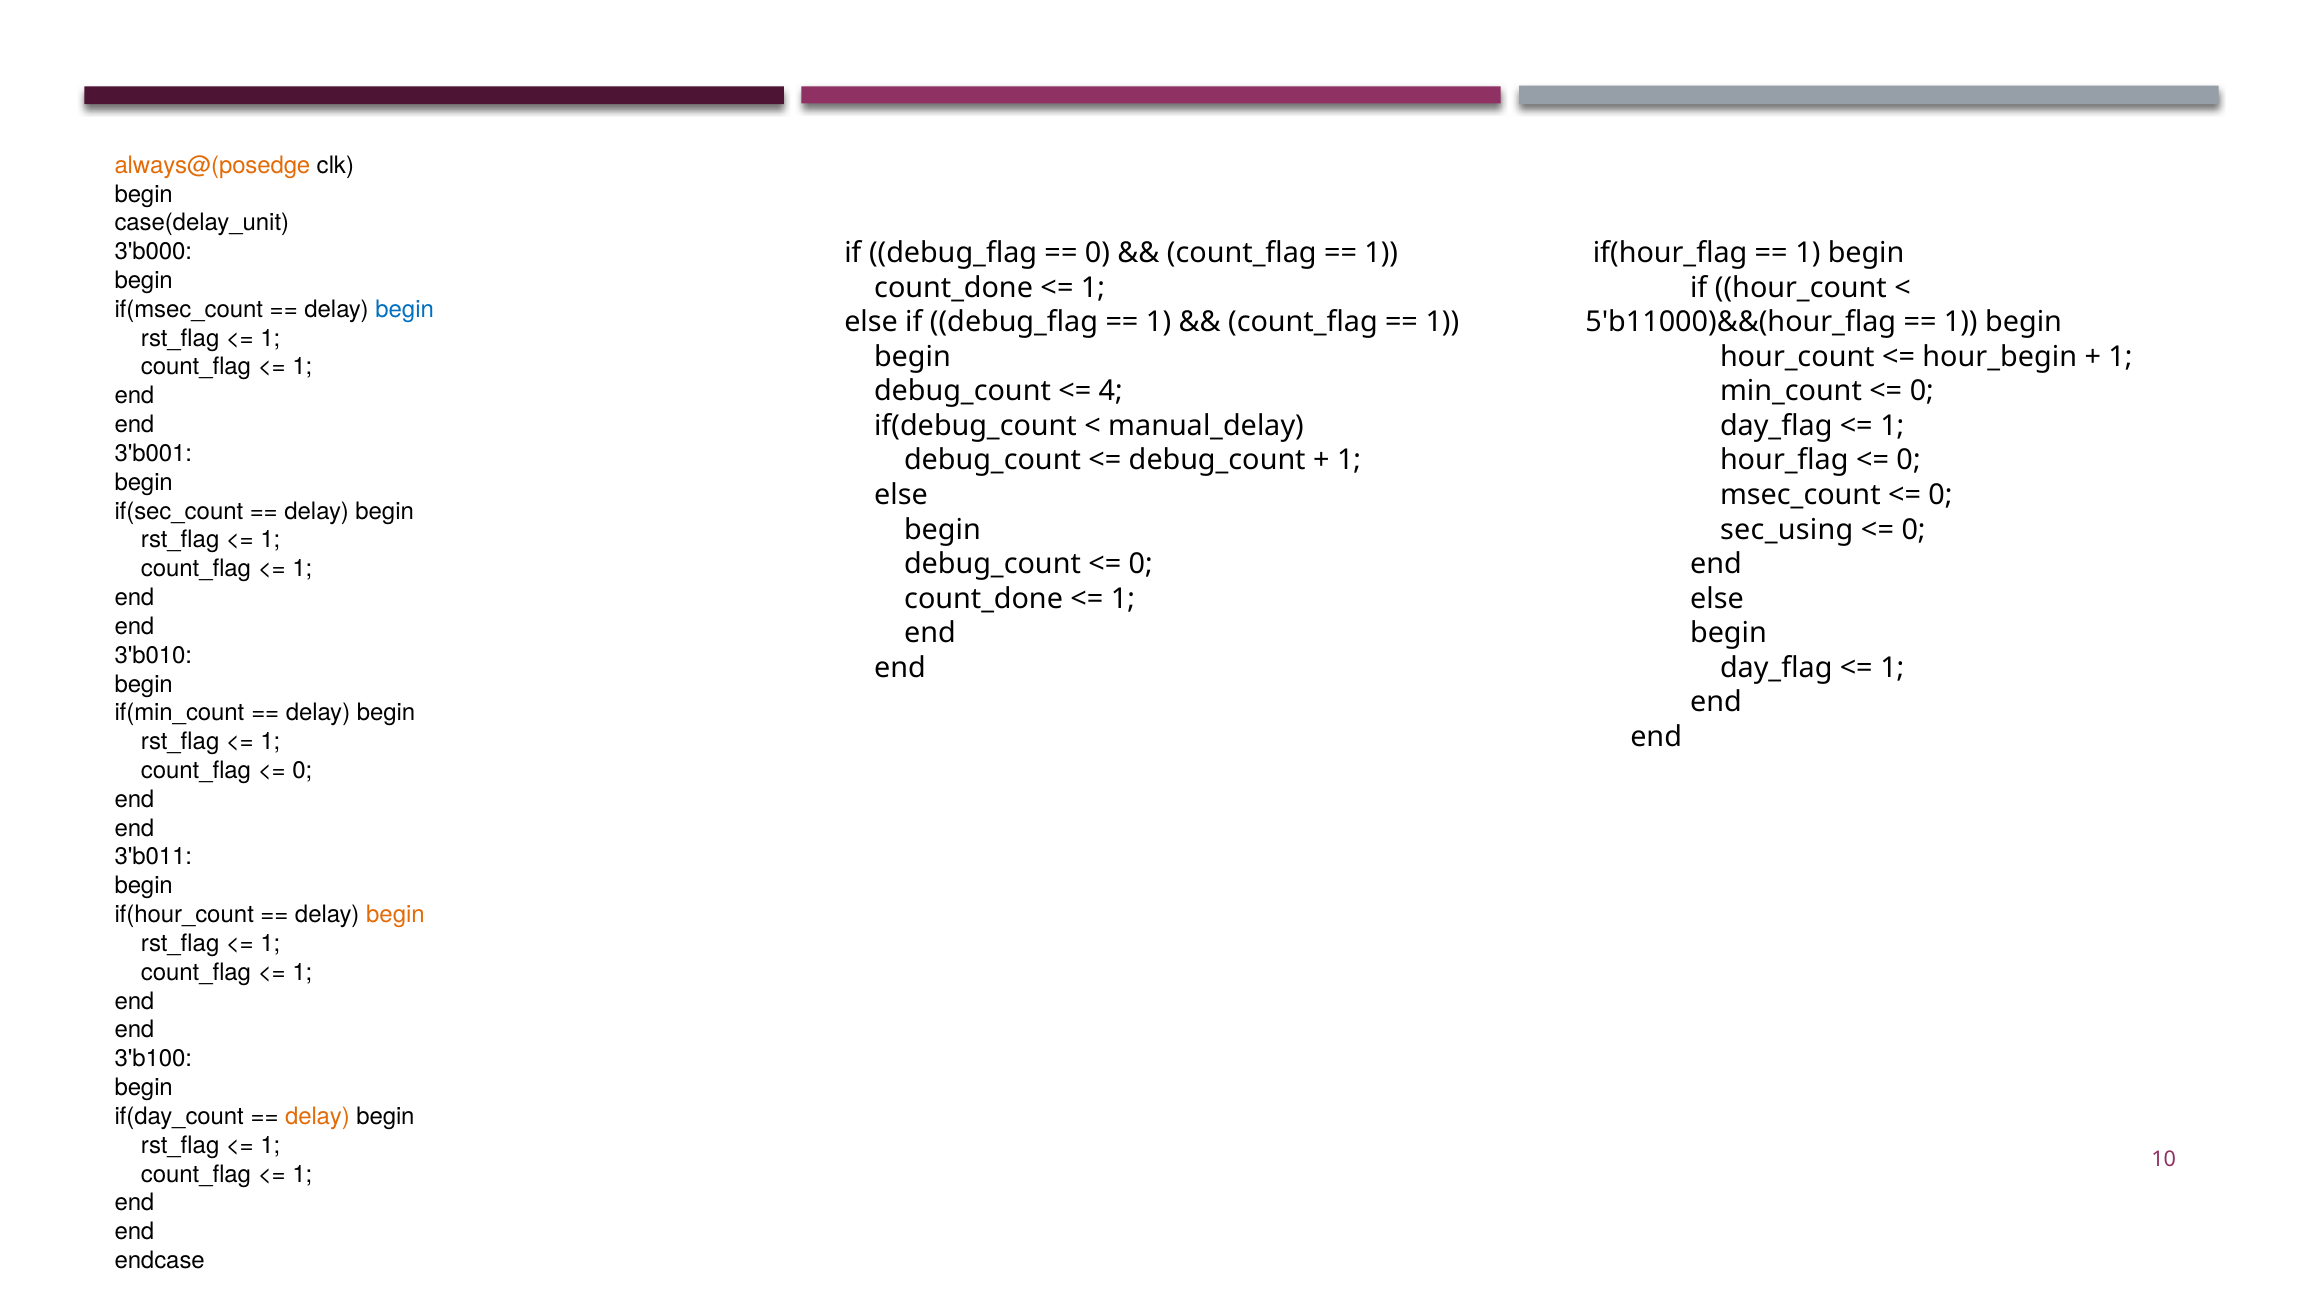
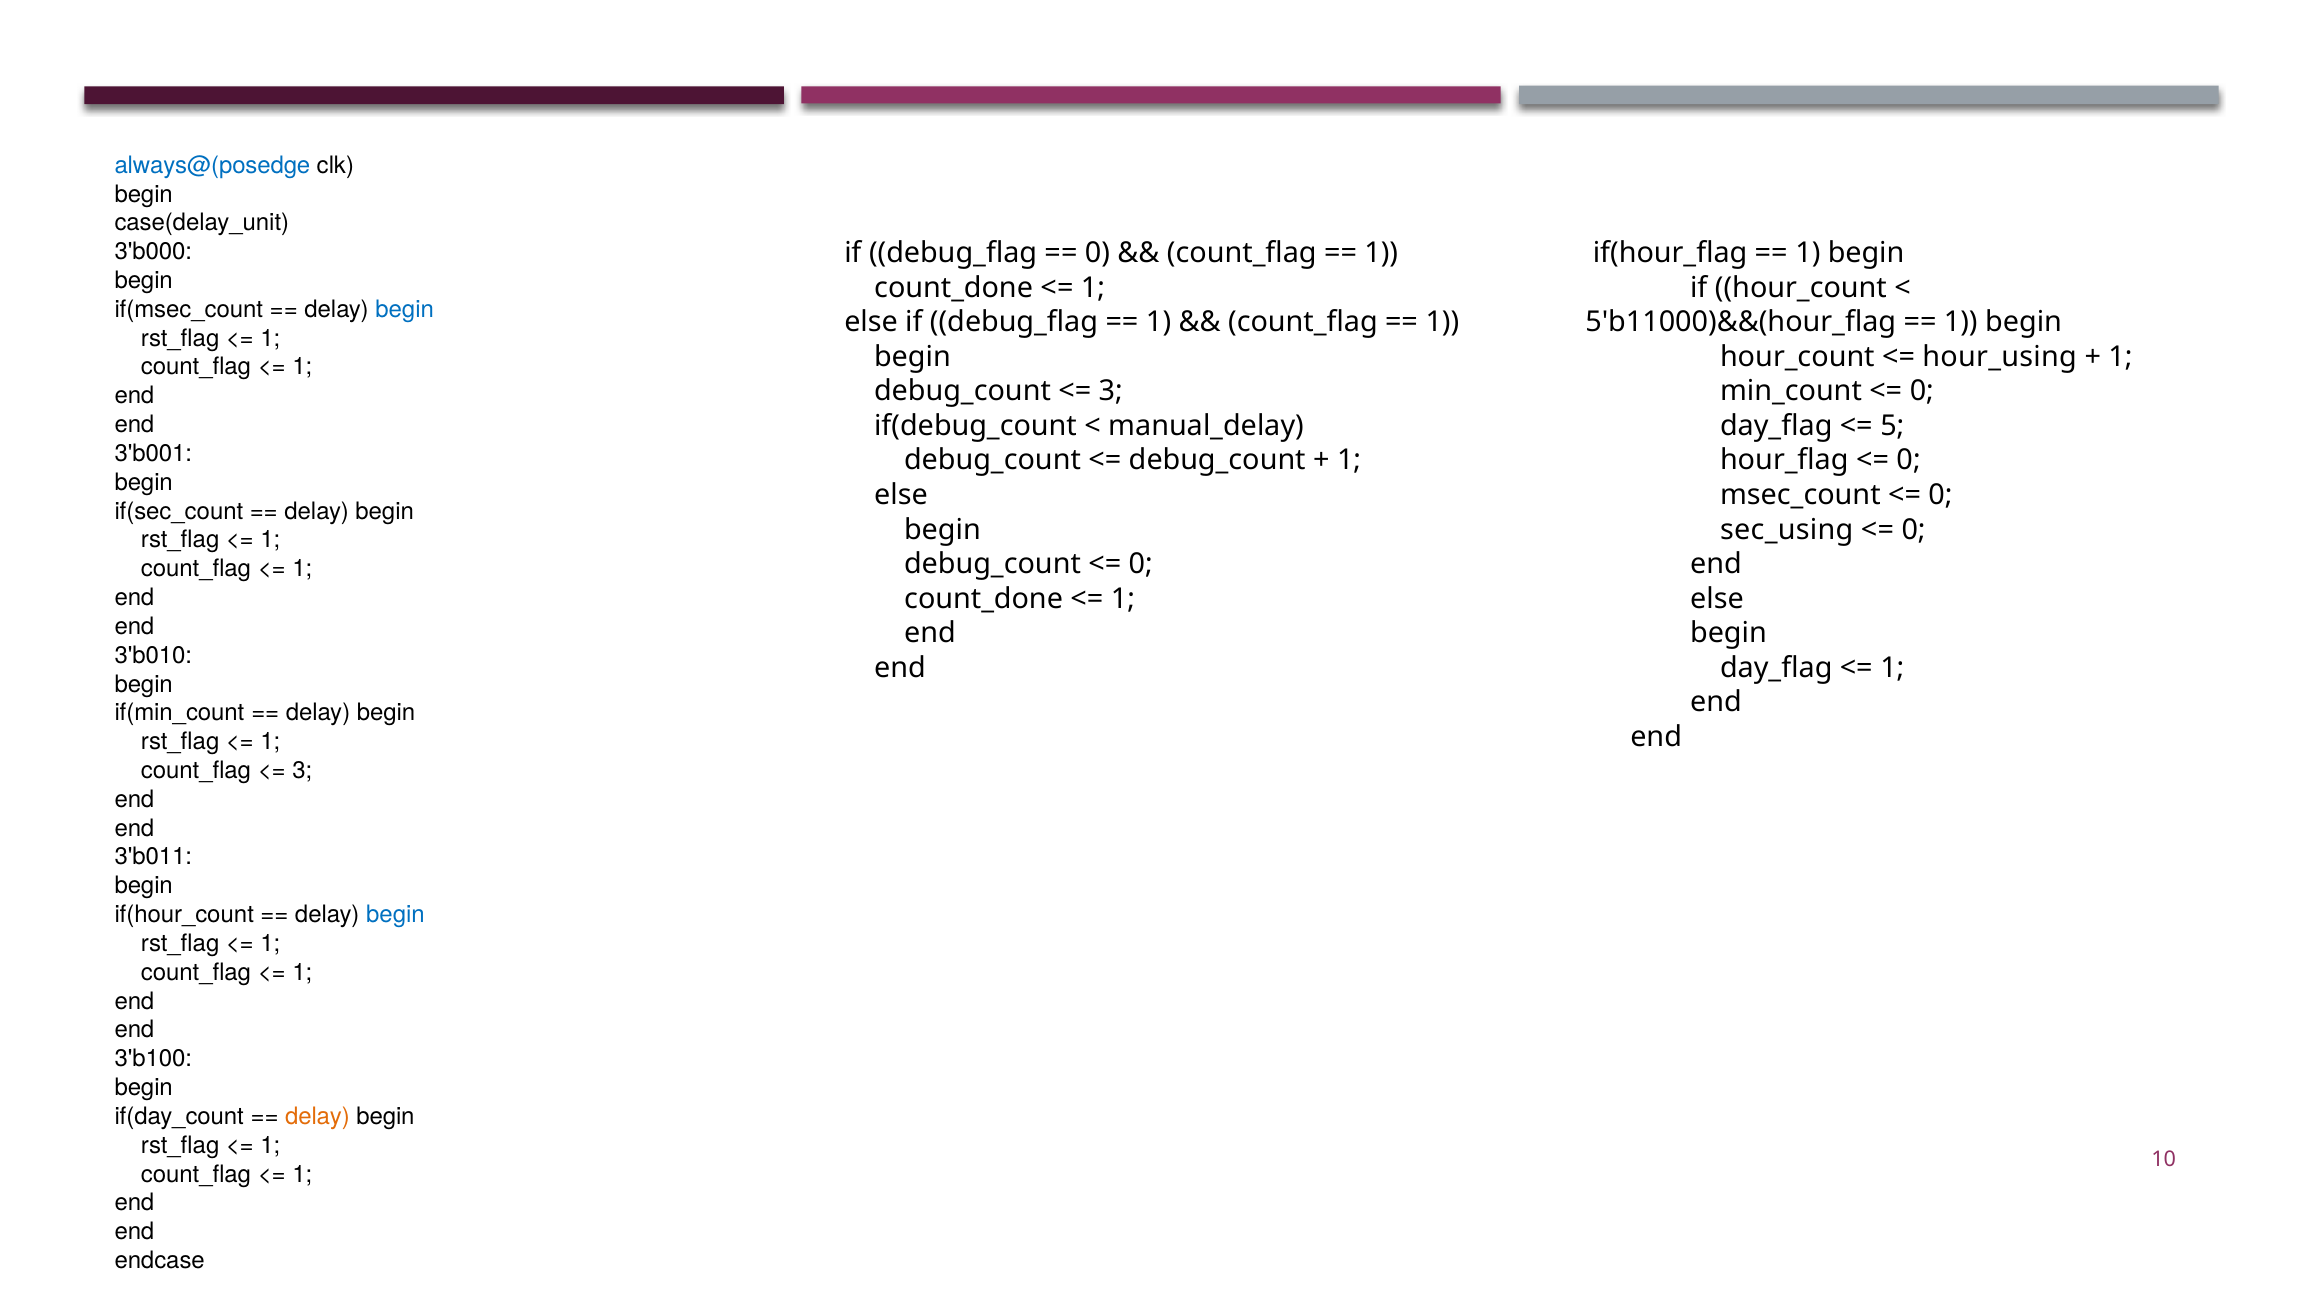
always@(posedge colour: orange -> blue
hour_begin: hour_begin -> hour_using
4 at (1111, 392): 4 -> 3
1 at (1892, 426): 1 -> 5
0 at (302, 771): 0 -> 3
begin at (395, 915) colour: orange -> blue
